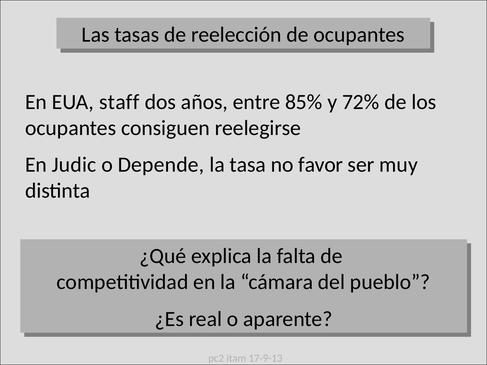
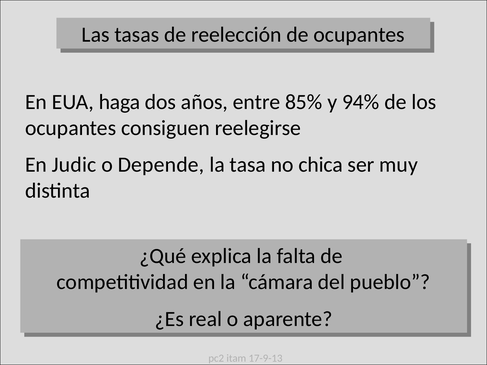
staff: staff -> haga
72%: 72% -> 94%
favor: favor -> chica
